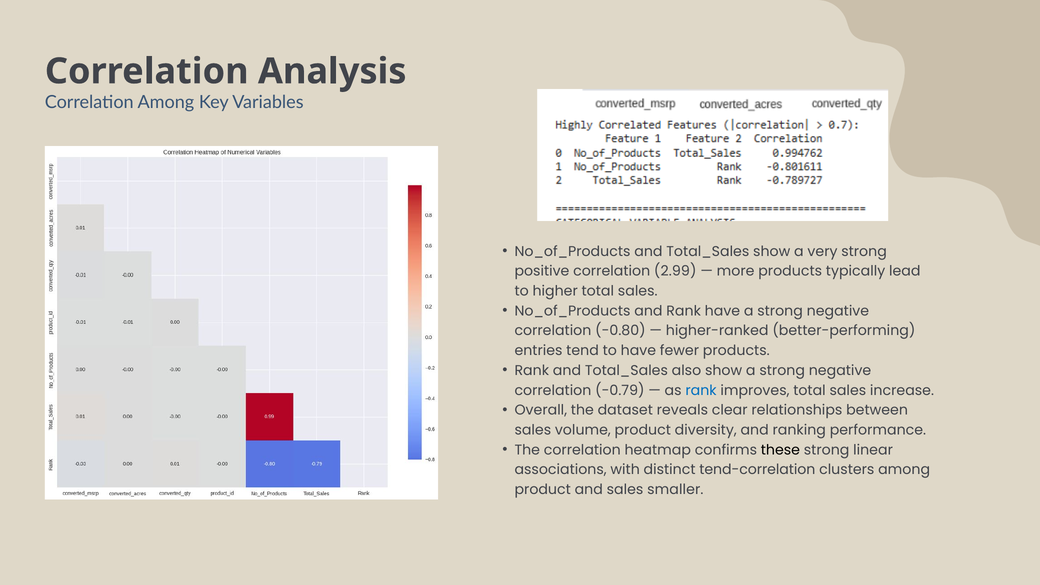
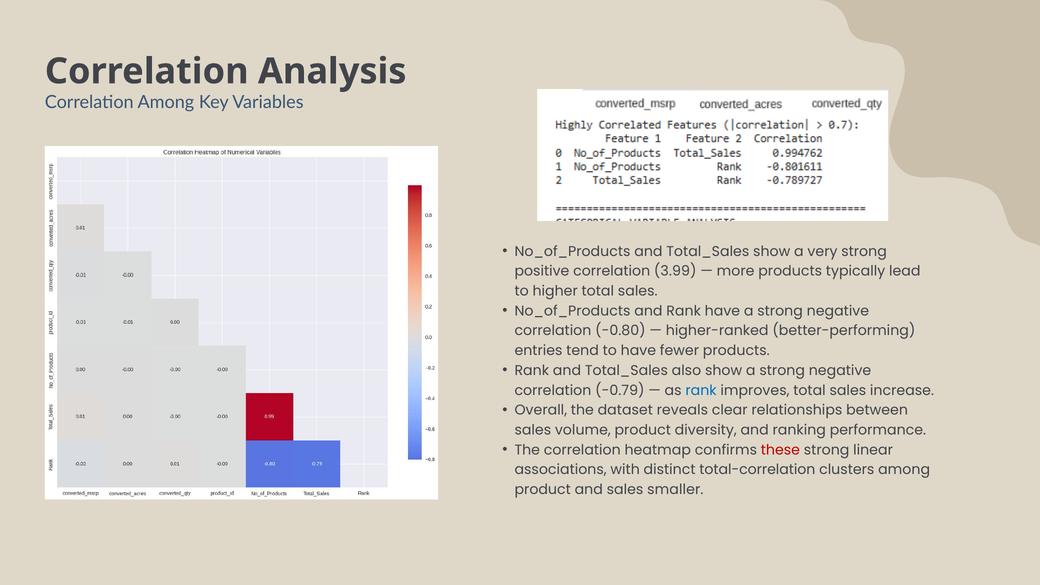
2.99: 2.99 -> 3.99
these colour: black -> red
tend-correlation: tend-correlation -> total-correlation
